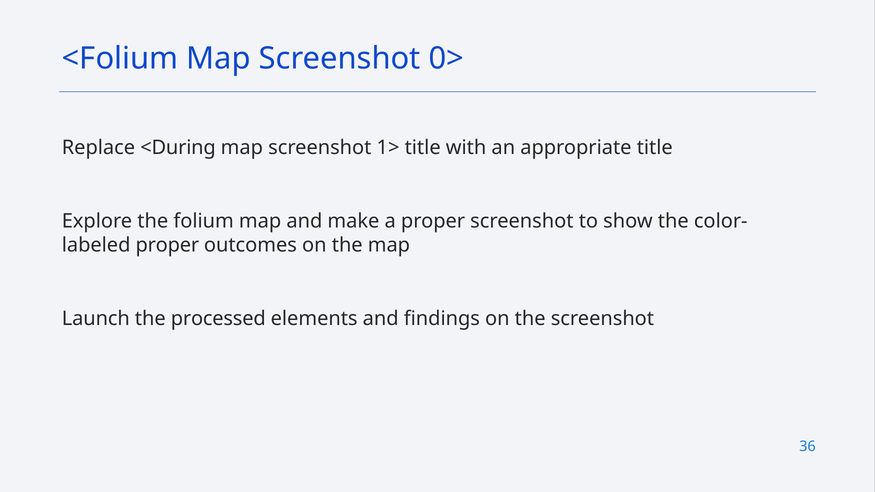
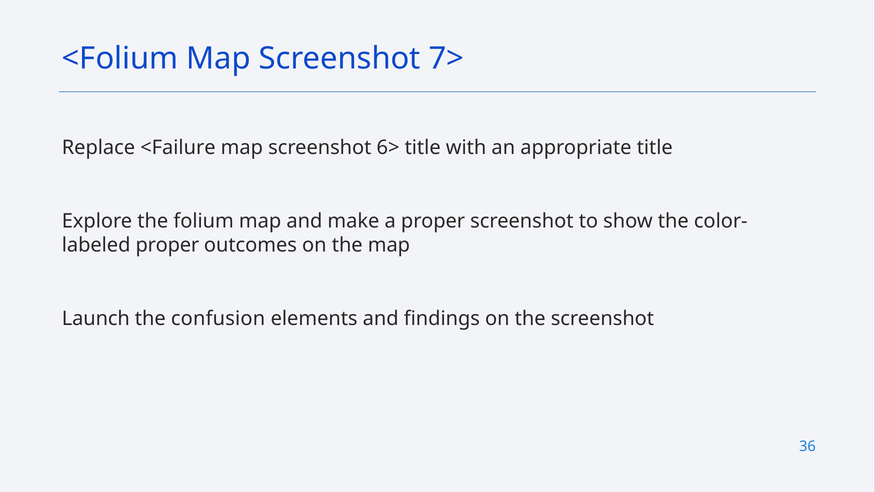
0>: 0> -> 7>
<During: <During -> <Failure
1>: 1> -> 6>
processed: processed -> confusion
